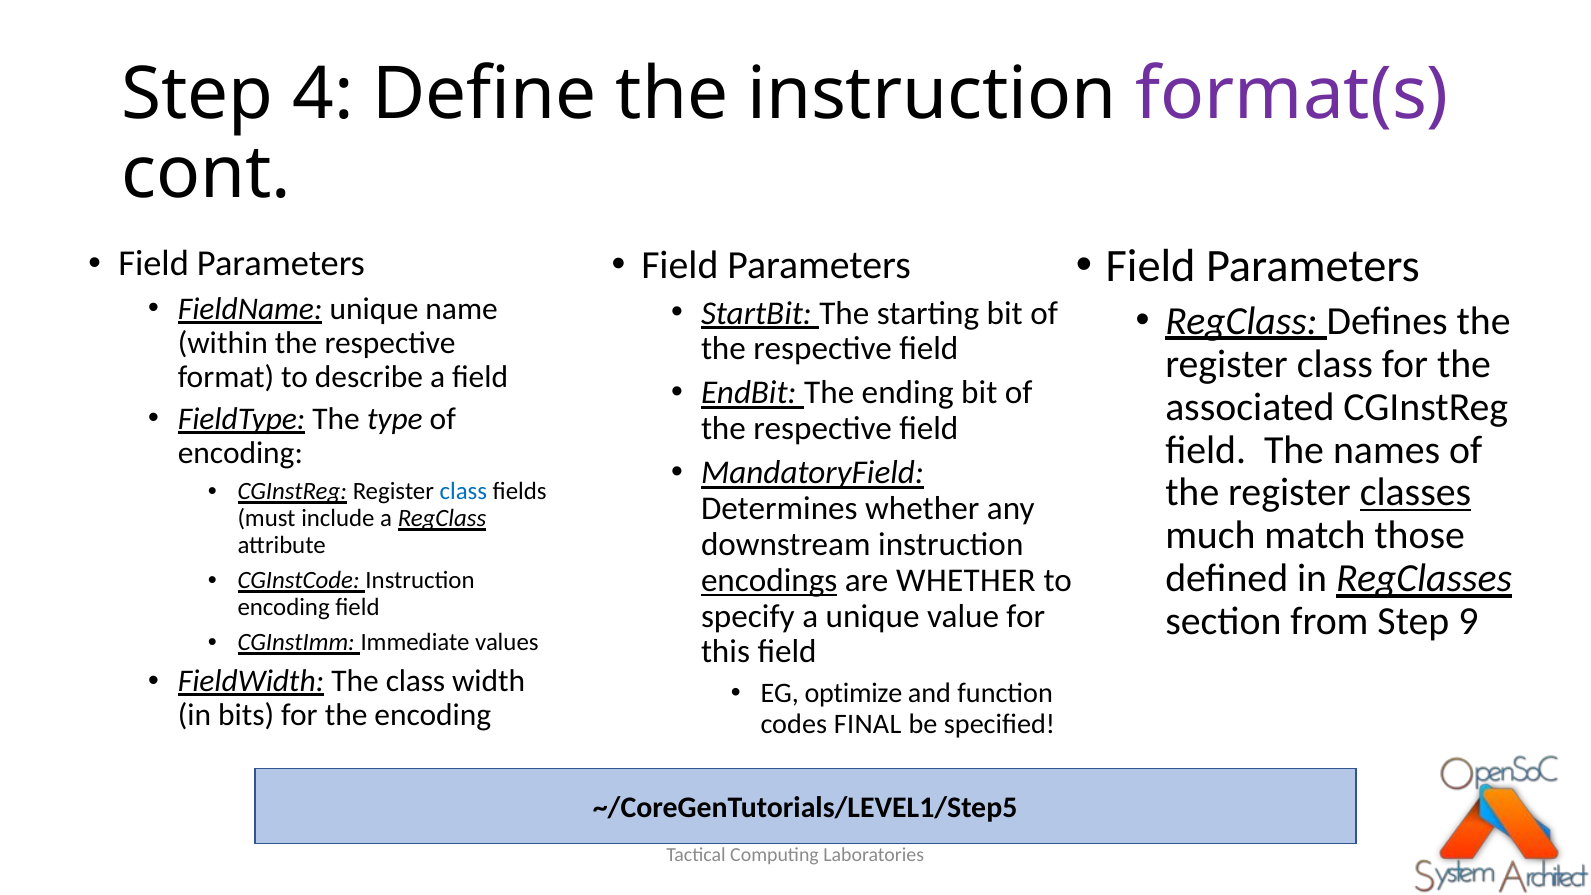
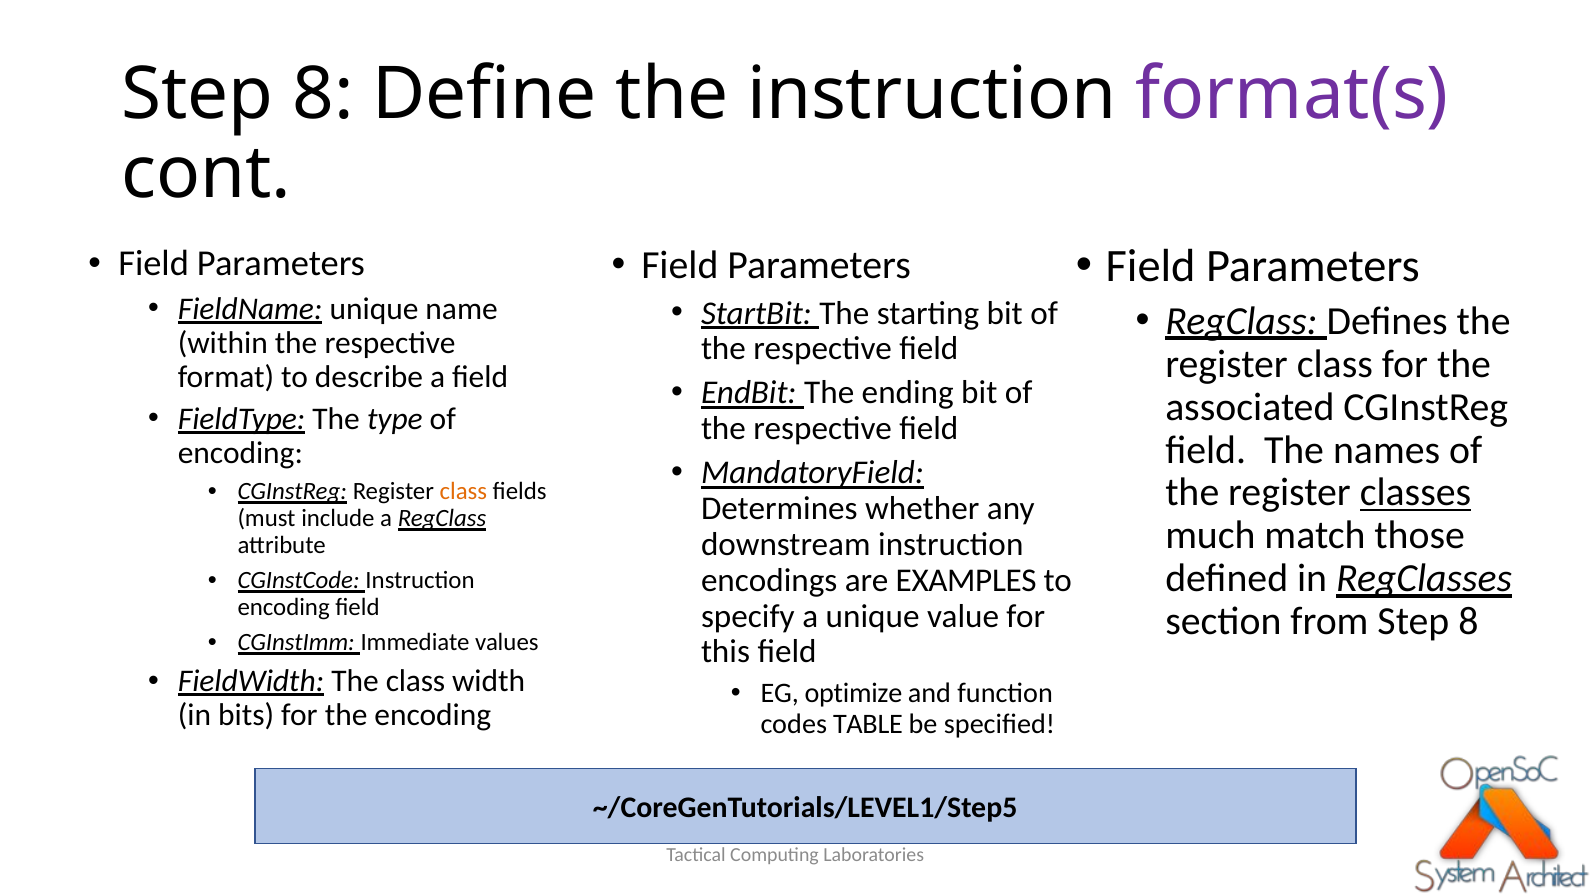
4 at (323, 94): 4 -> 8
class at (463, 492) colour: blue -> orange
encodings underline: present -> none
are WHETHER: WHETHER -> EXAMPLES
from Step 9: 9 -> 8
FINAL: FINAL -> TABLE
